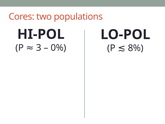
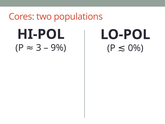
0%: 0% -> 9%
8%: 8% -> 0%
